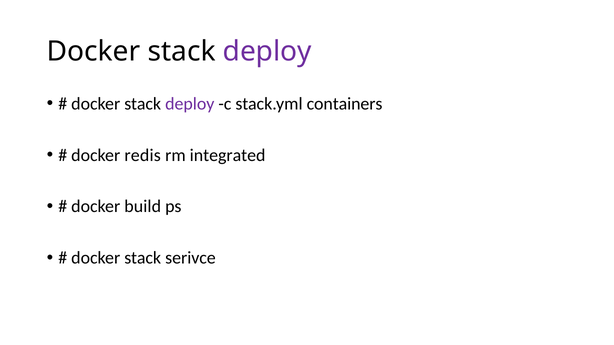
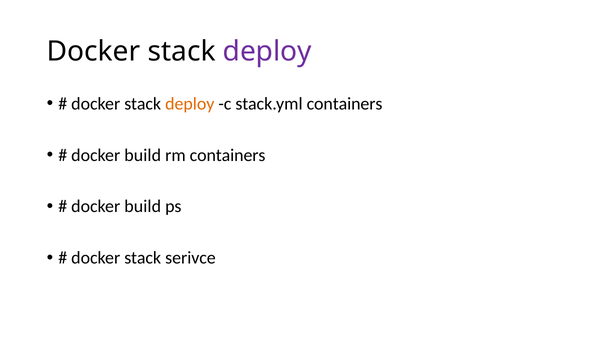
deploy at (190, 104) colour: purple -> orange
redis at (143, 155): redis -> build
rm integrated: integrated -> containers
